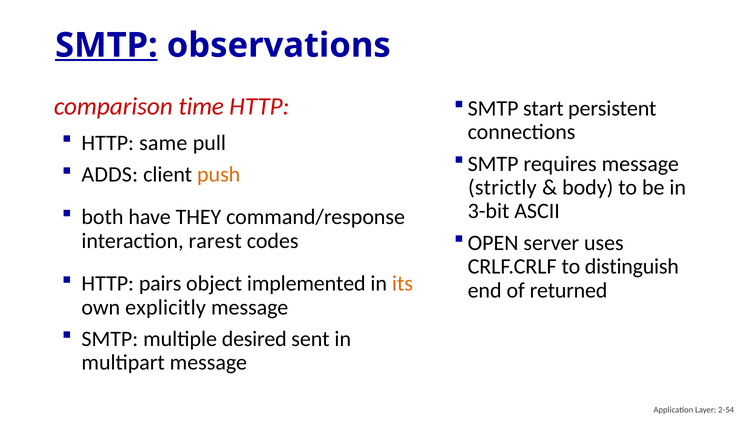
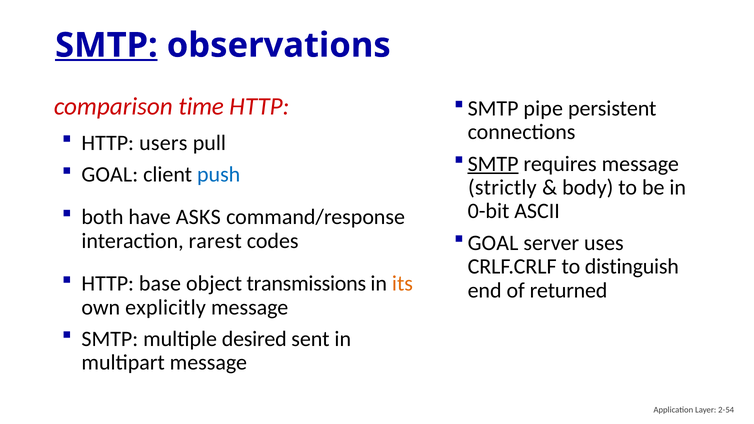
start: start -> pipe
same: same -> users
SMTP at (493, 164) underline: none -> present
ADDS at (110, 175): ADDS -> GOAL
push colour: orange -> blue
3-bit: 3-bit -> 0-bit
THEY: THEY -> ASKS
OPEN at (493, 243): OPEN -> GOAL
pairs: pairs -> base
implemented: implemented -> transmissions
